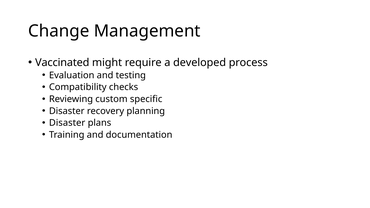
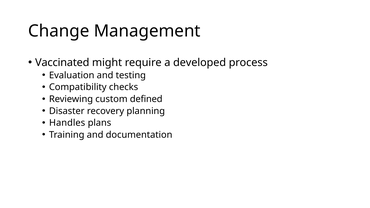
specific: specific -> defined
Disaster at (67, 123): Disaster -> Handles
